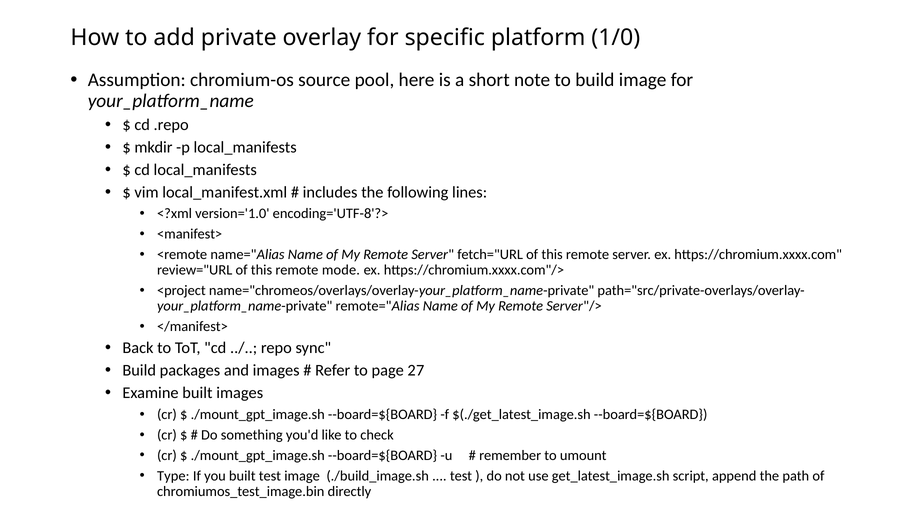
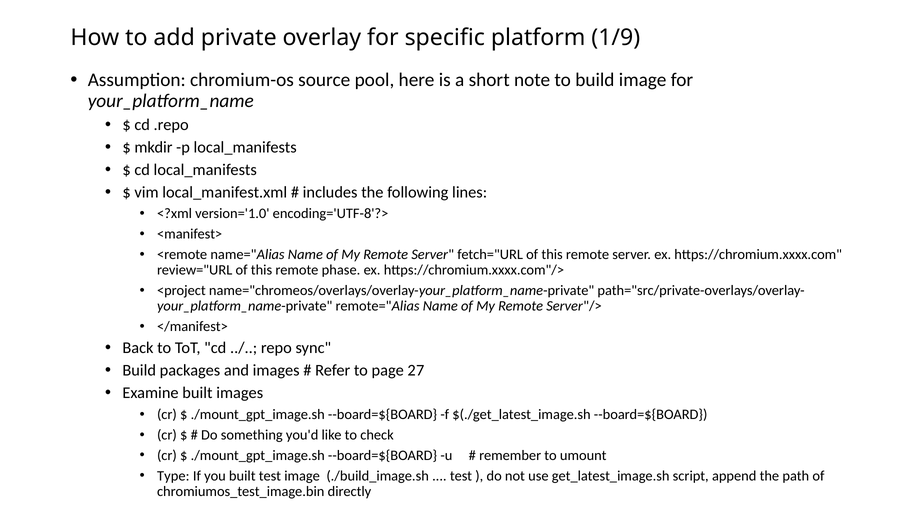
1/0: 1/0 -> 1/9
mode: mode -> phase
